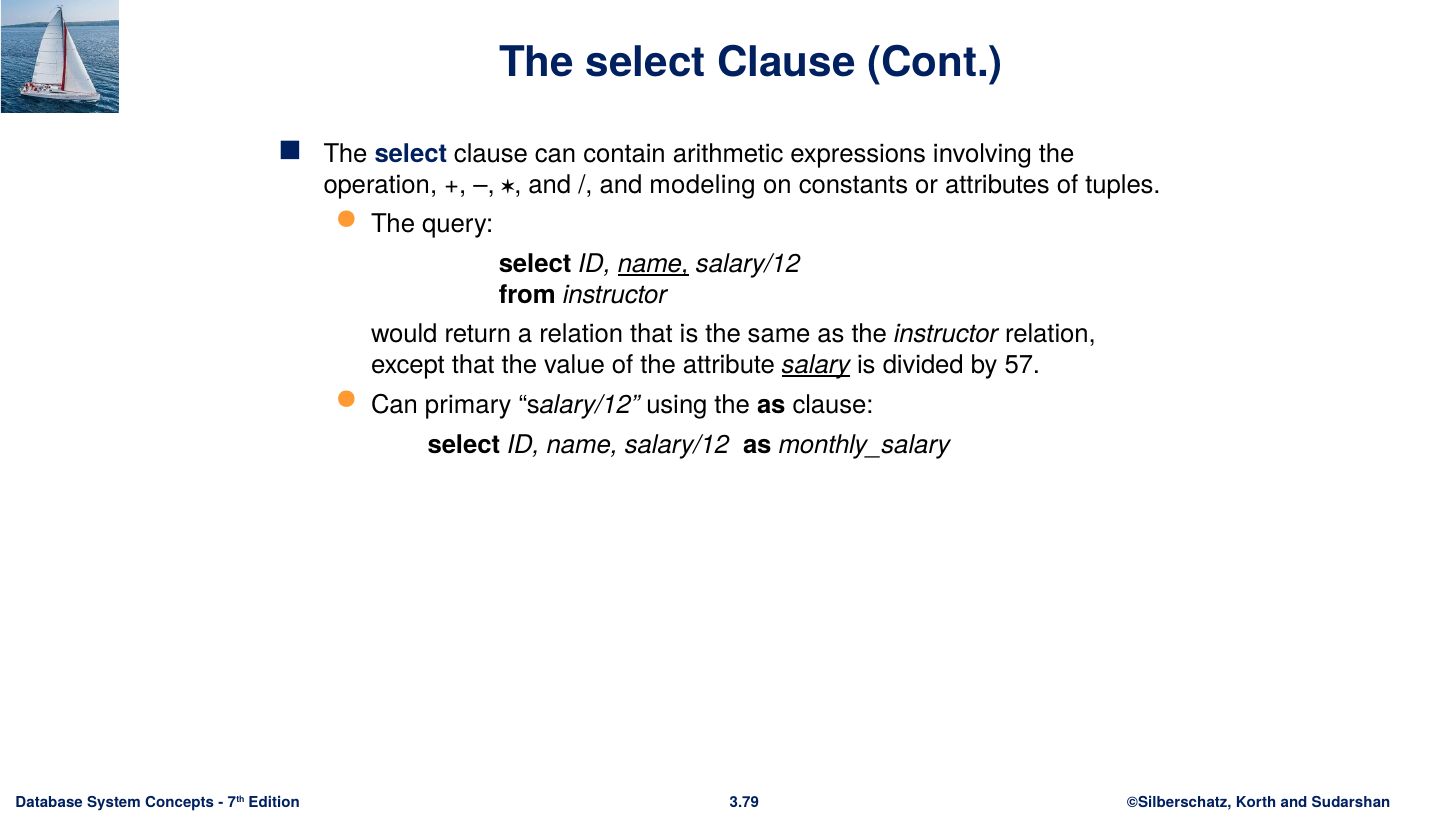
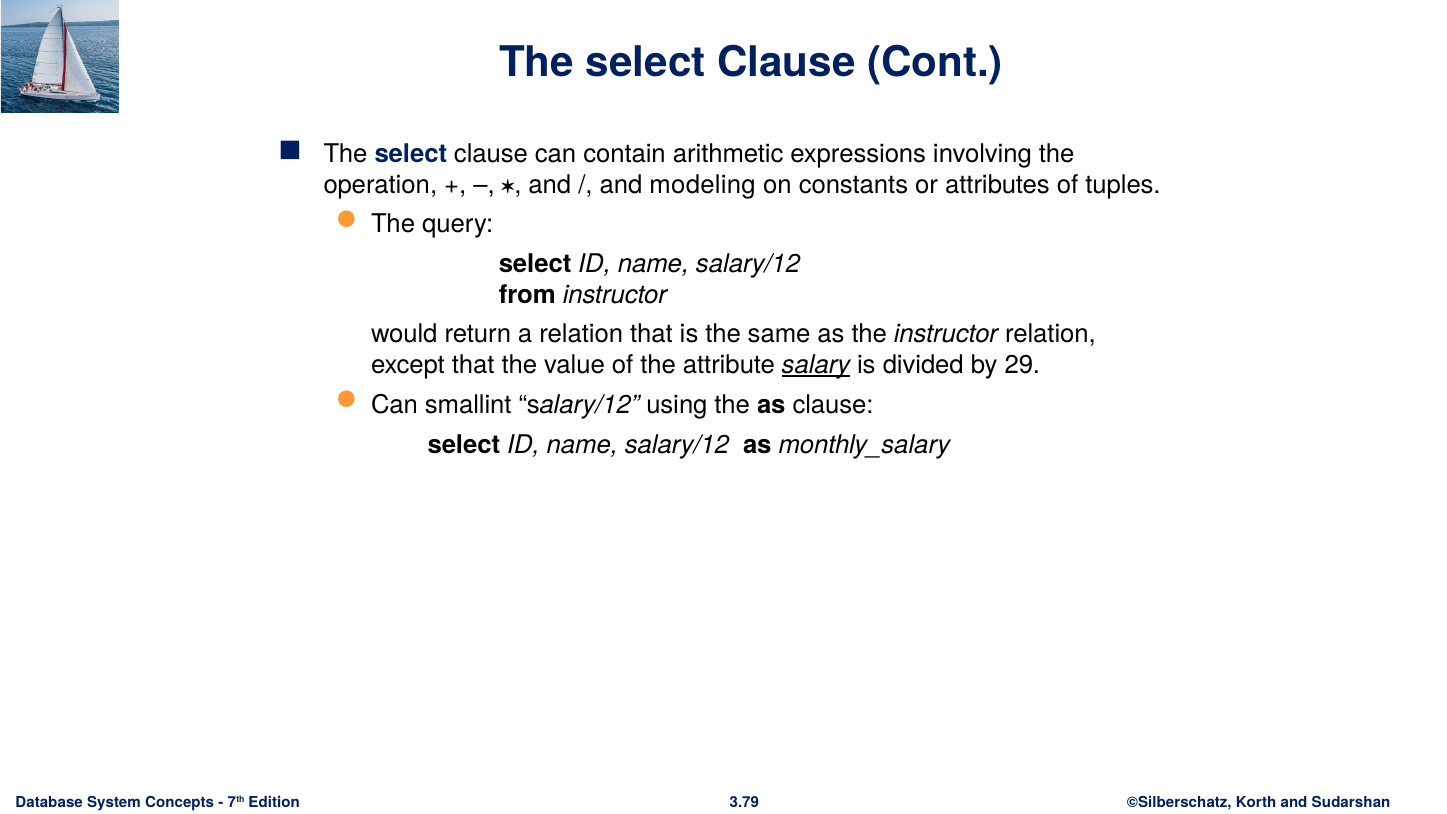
name at (653, 264) underline: present -> none
57: 57 -> 29
primary: primary -> smallint
